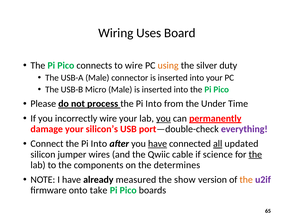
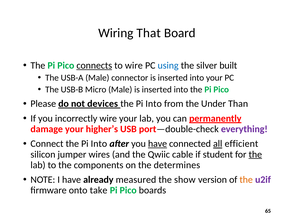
Uses: Uses -> That
connects underline: none -> present
using colour: orange -> blue
duty: duty -> built
process: process -> devices
Time: Time -> Than
you at (163, 118) underline: present -> none
silicon’s: silicon’s -> higher’s
updated: updated -> efficient
science: science -> student
